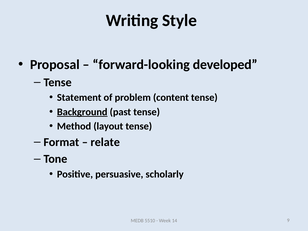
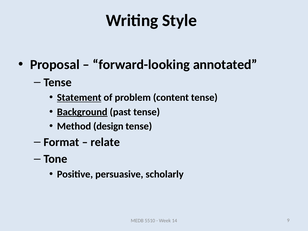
developed: developed -> annotated
Statement underline: none -> present
layout: layout -> design
